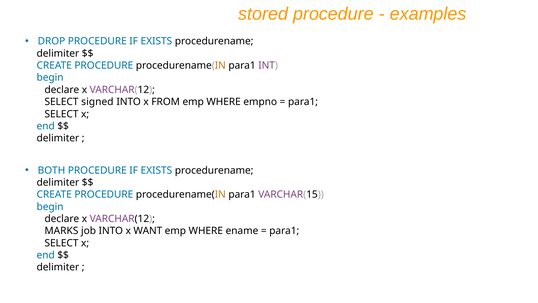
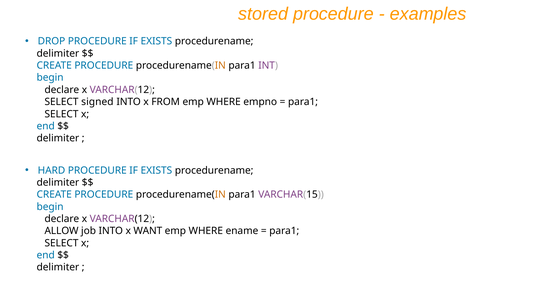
BOTH: BOTH -> HARD
MARKS: MARKS -> ALLOW
